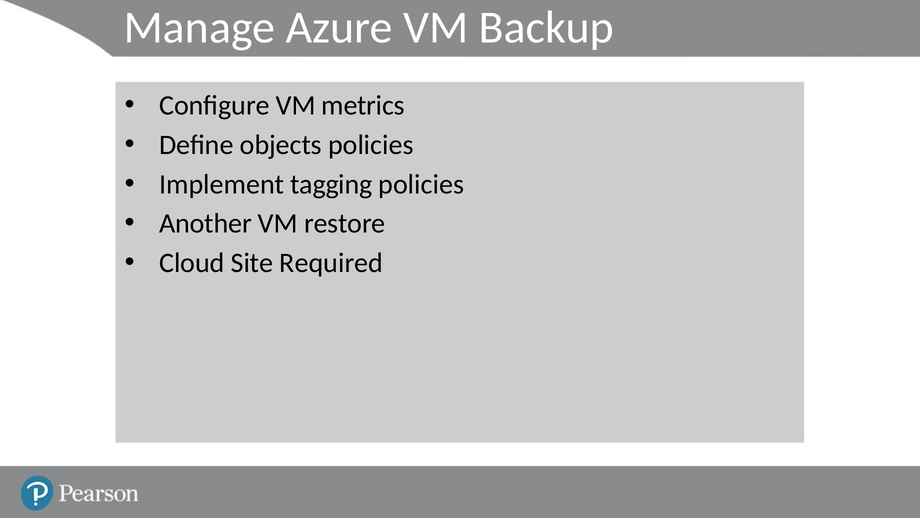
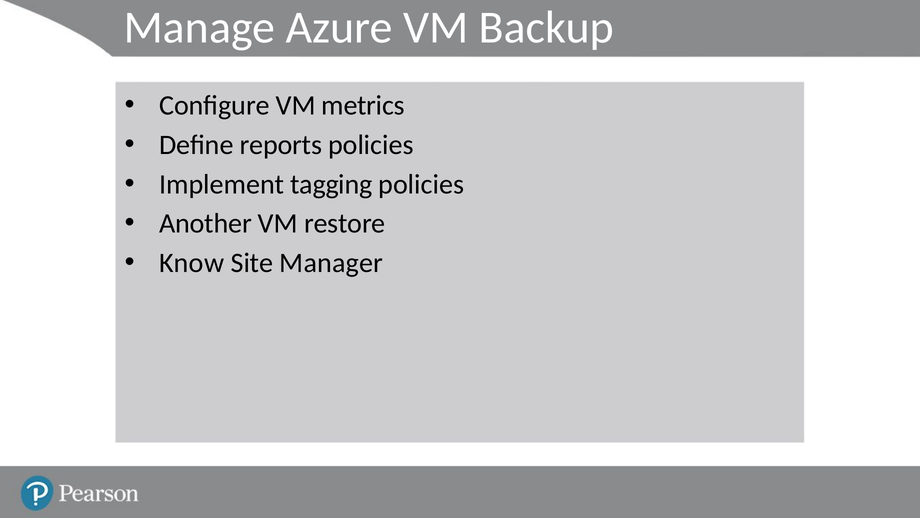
objects: objects -> reports
Cloud: Cloud -> Know
Required: Required -> Manager
